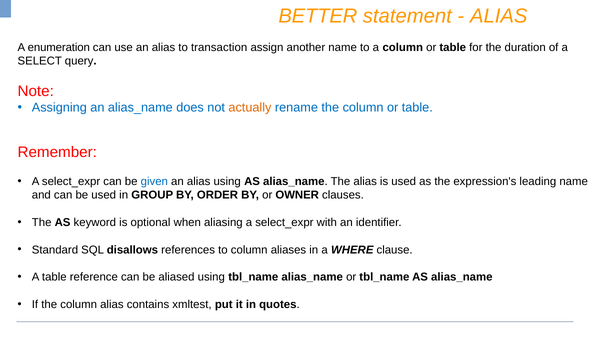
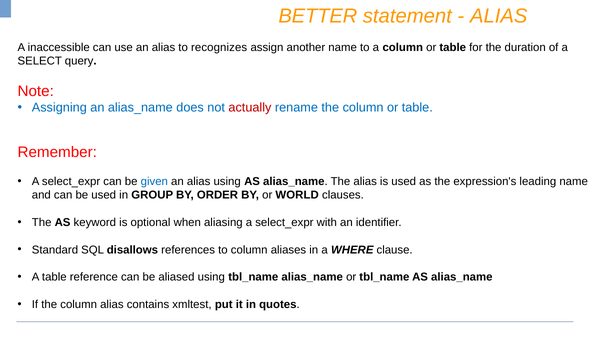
enumeration: enumeration -> inaccessible
transaction: transaction -> recognizes
actually colour: orange -> red
OWNER: OWNER -> WORLD
